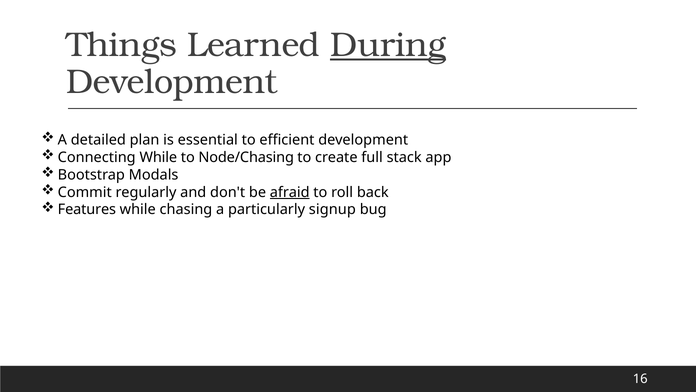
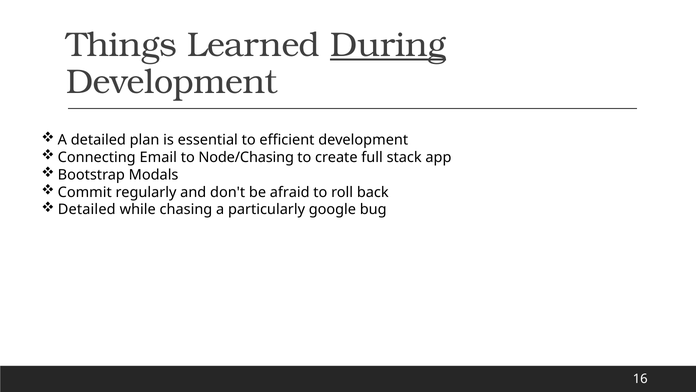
Connecting While: While -> Email
afraid underline: present -> none
Features at (87, 209): Features -> Detailed
signup: signup -> google
